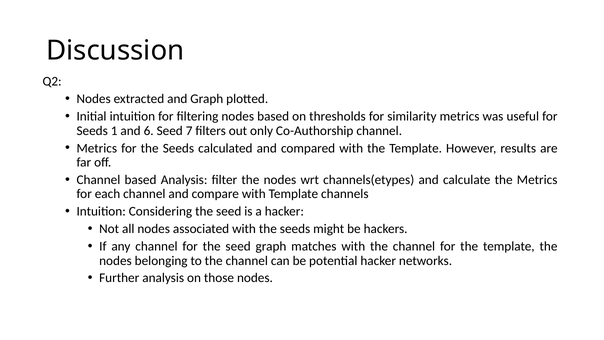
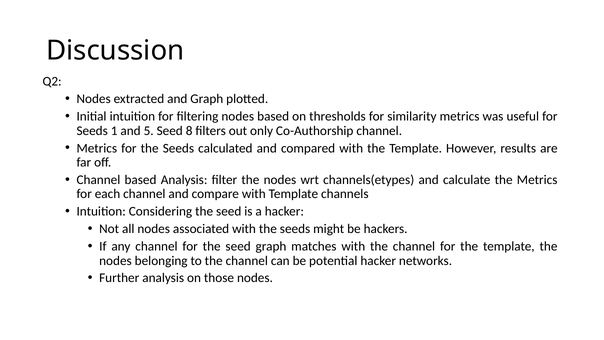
6: 6 -> 5
7: 7 -> 8
